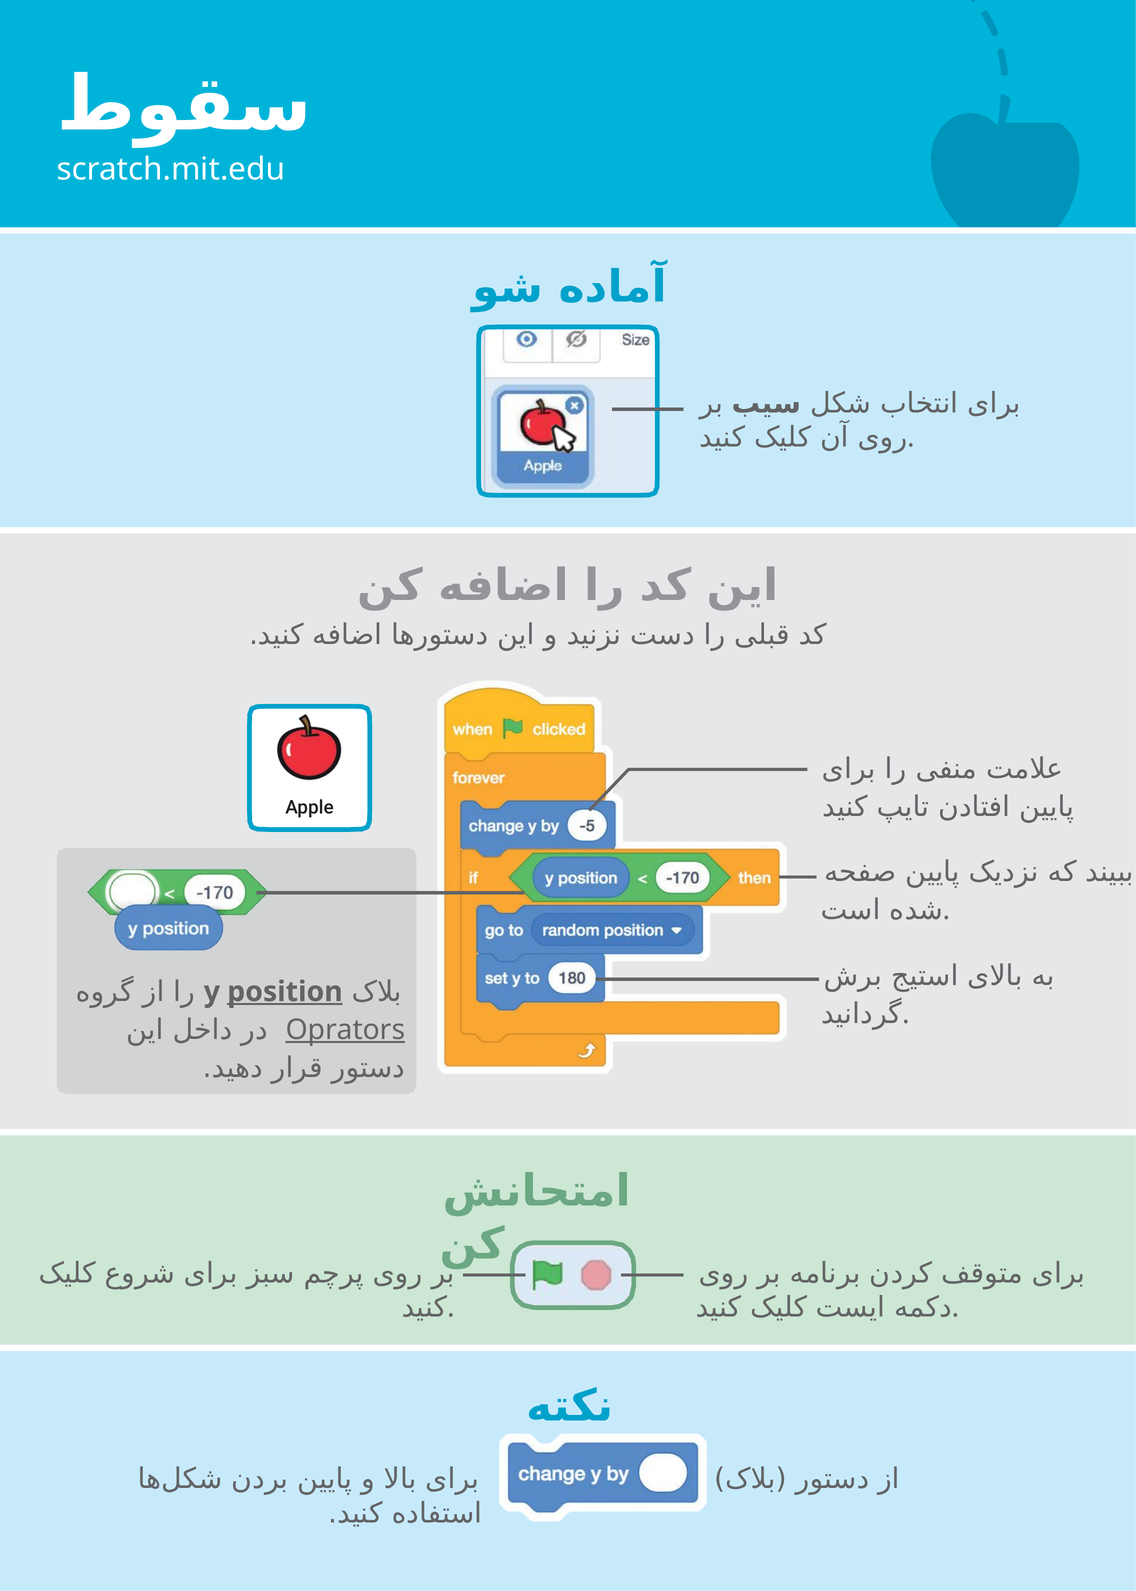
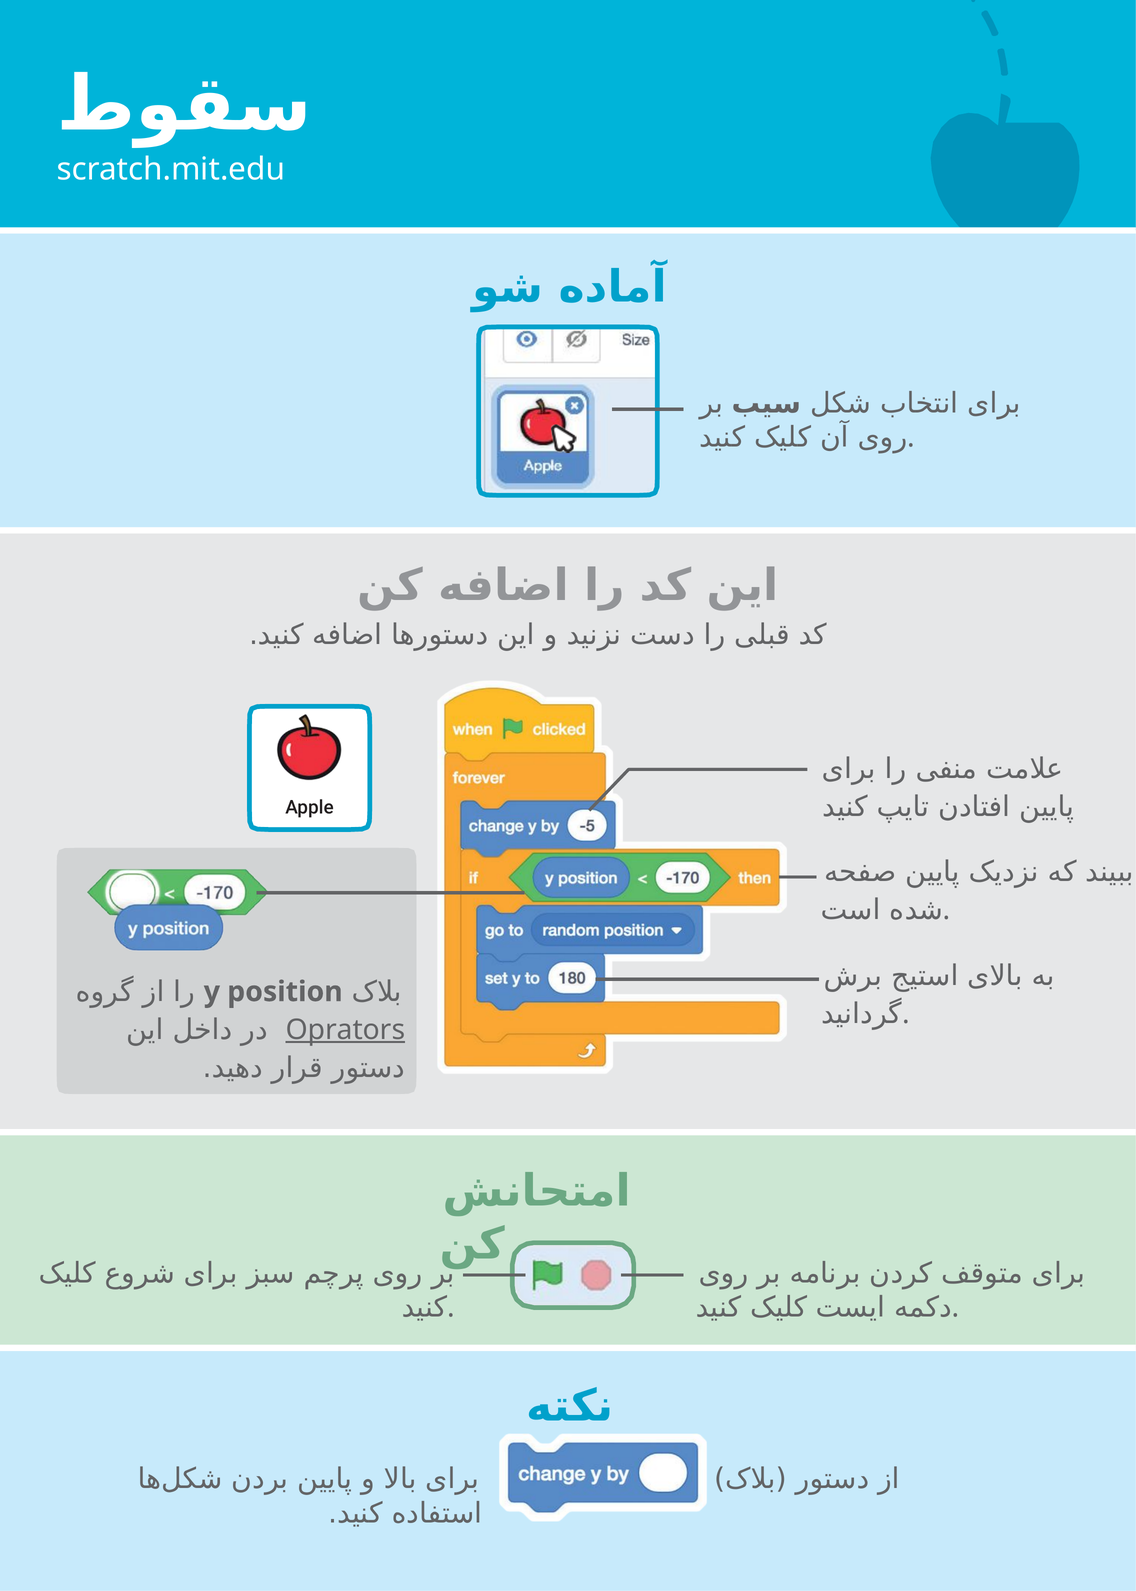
position underline: present -> none
